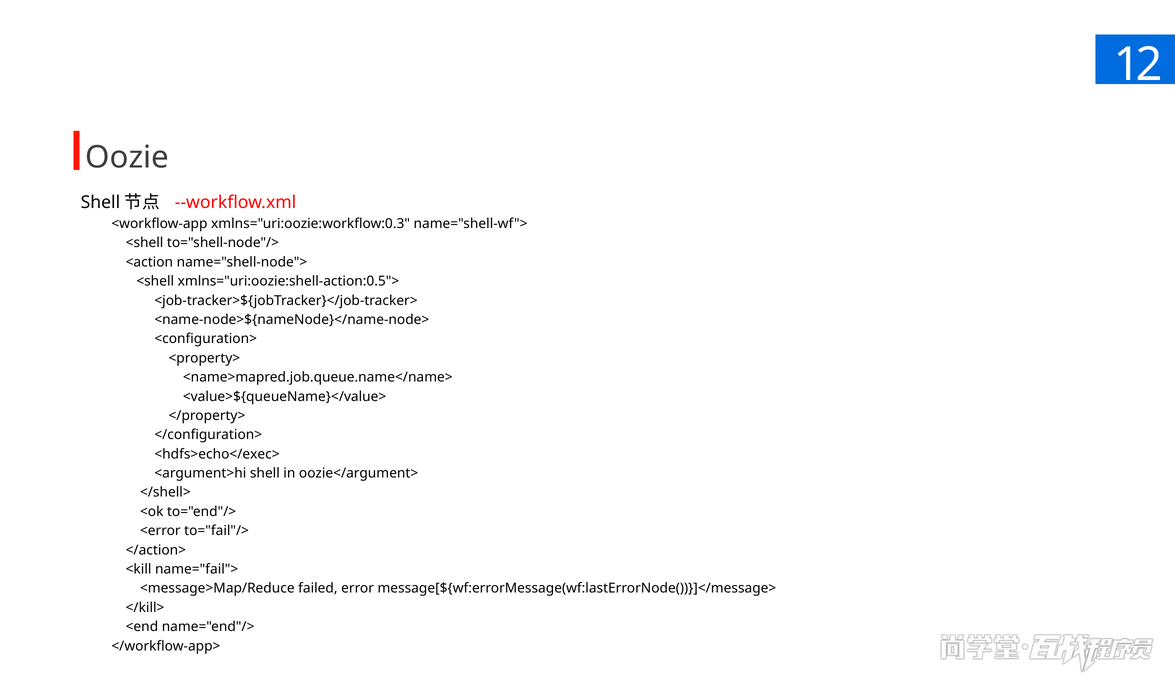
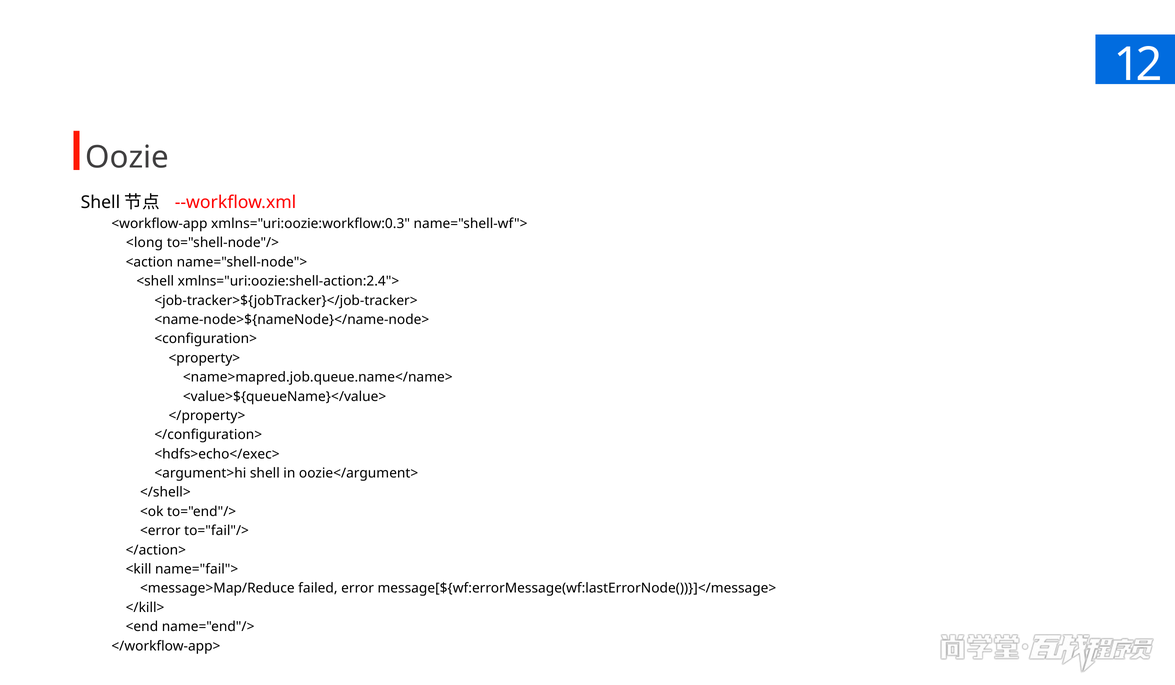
<shell at (145, 243): <shell -> <long
xmlns="uri:oozie:shell-action:0.5">: xmlns="uri:oozie:shell-action:0.5"> -> xmlns="uri:oozie:shell-action:2.4">
